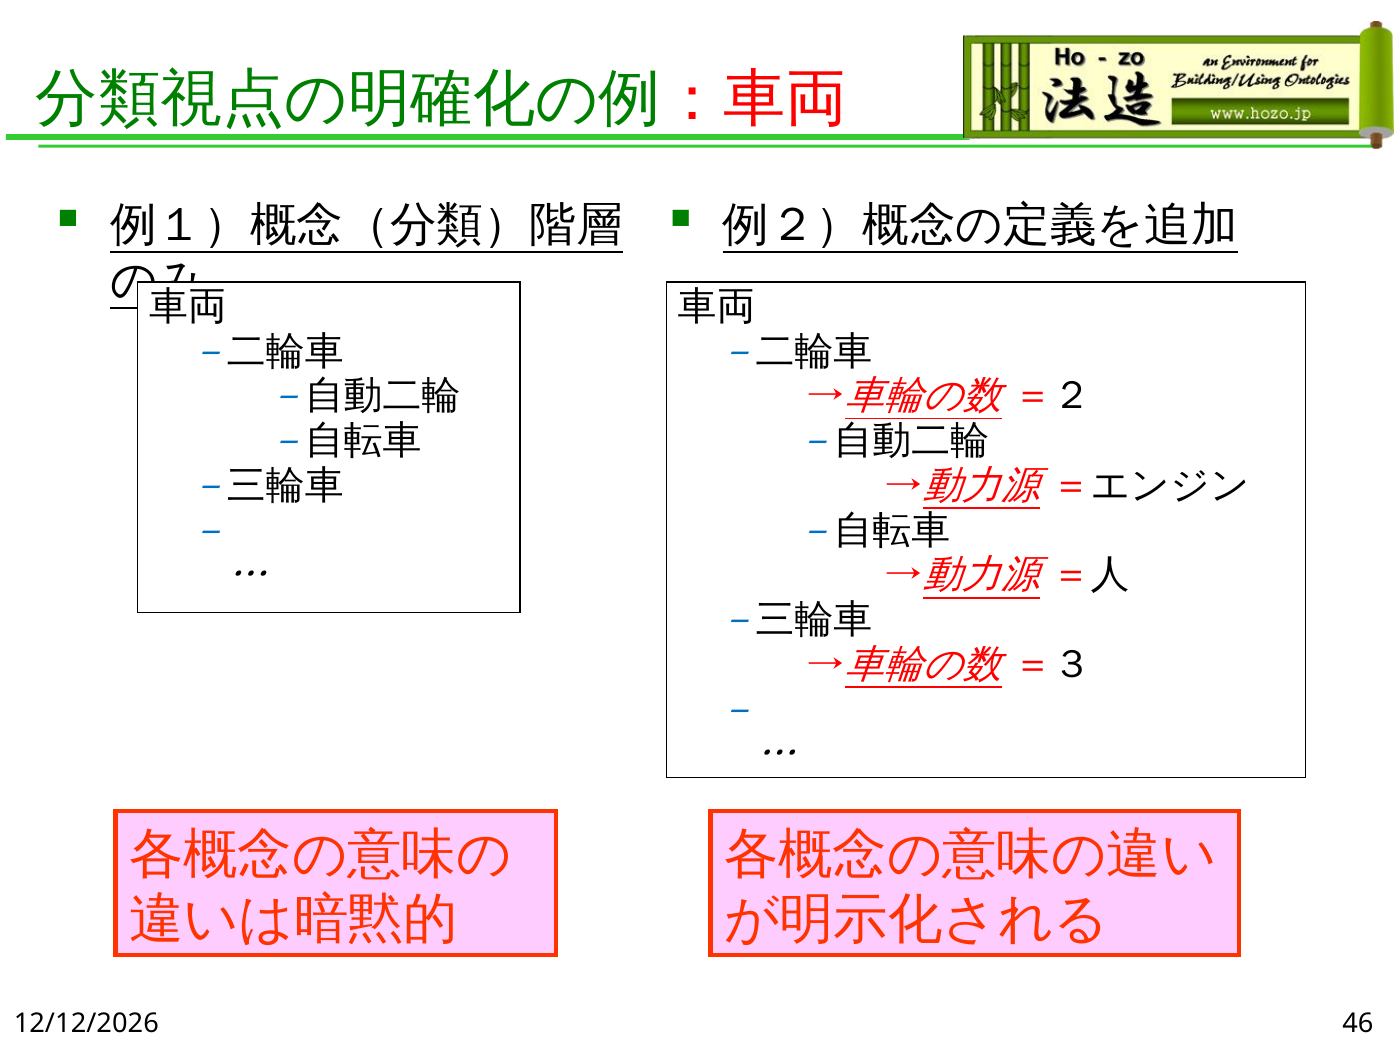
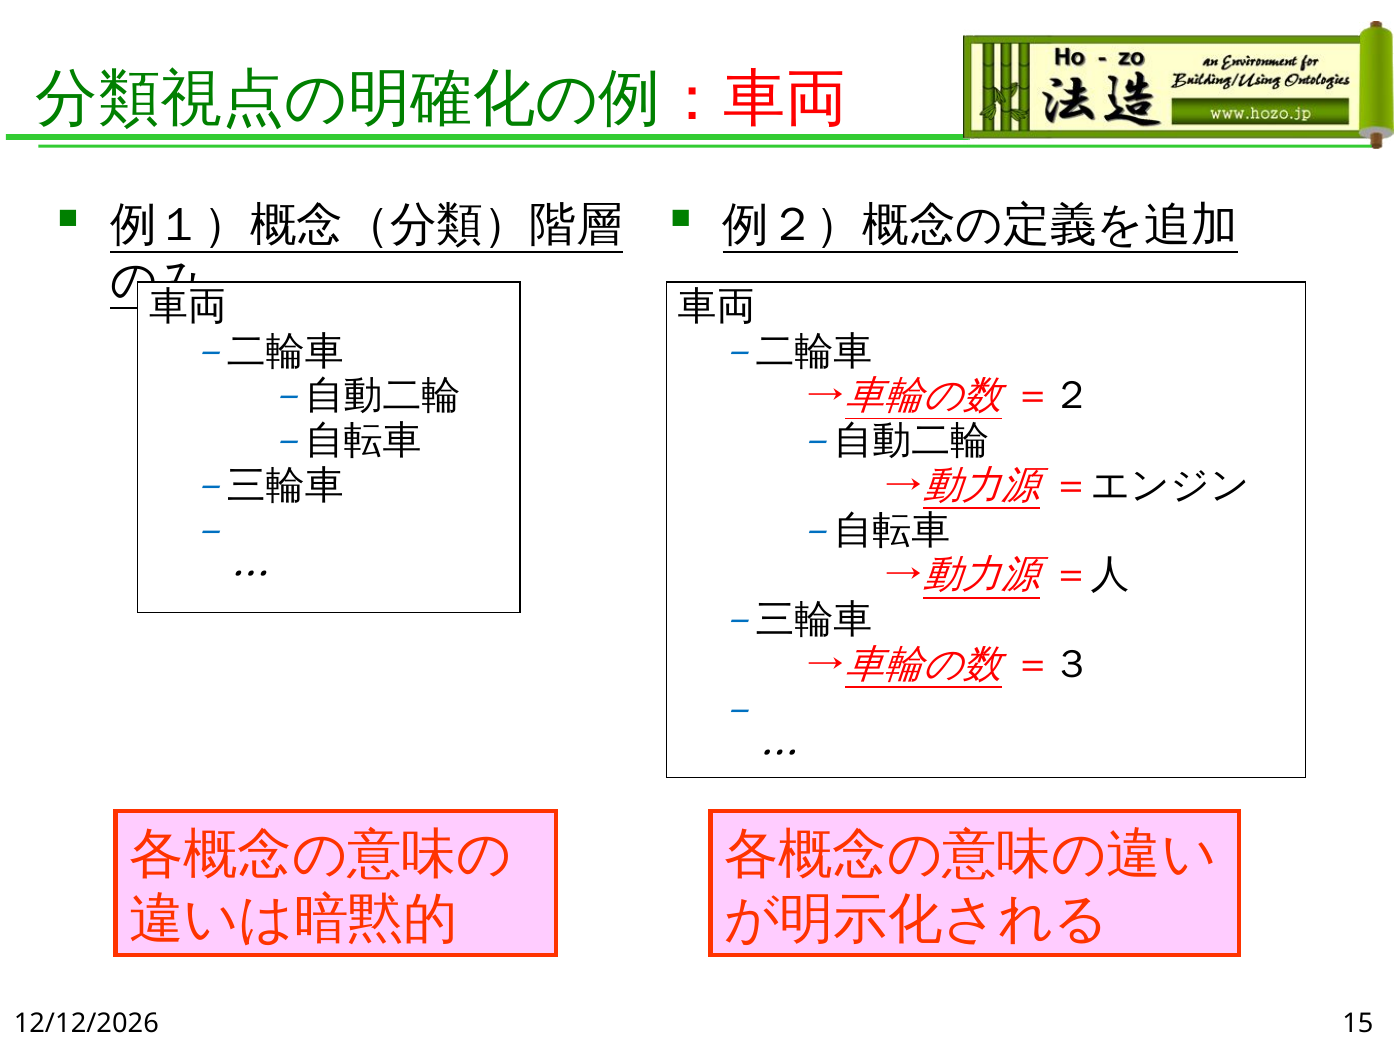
46: 46 -> 15
